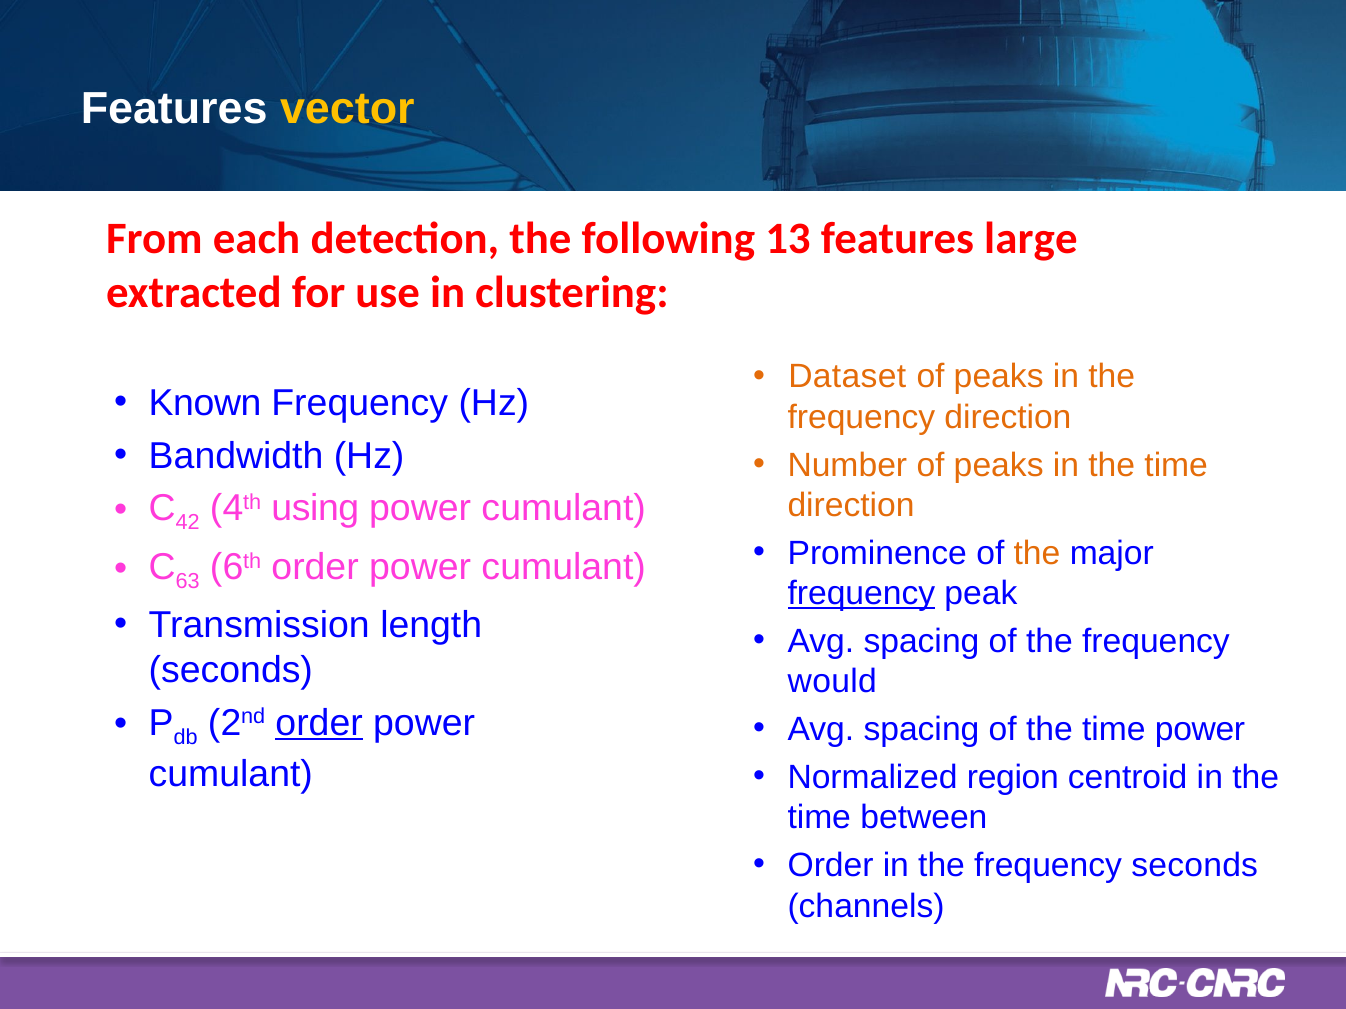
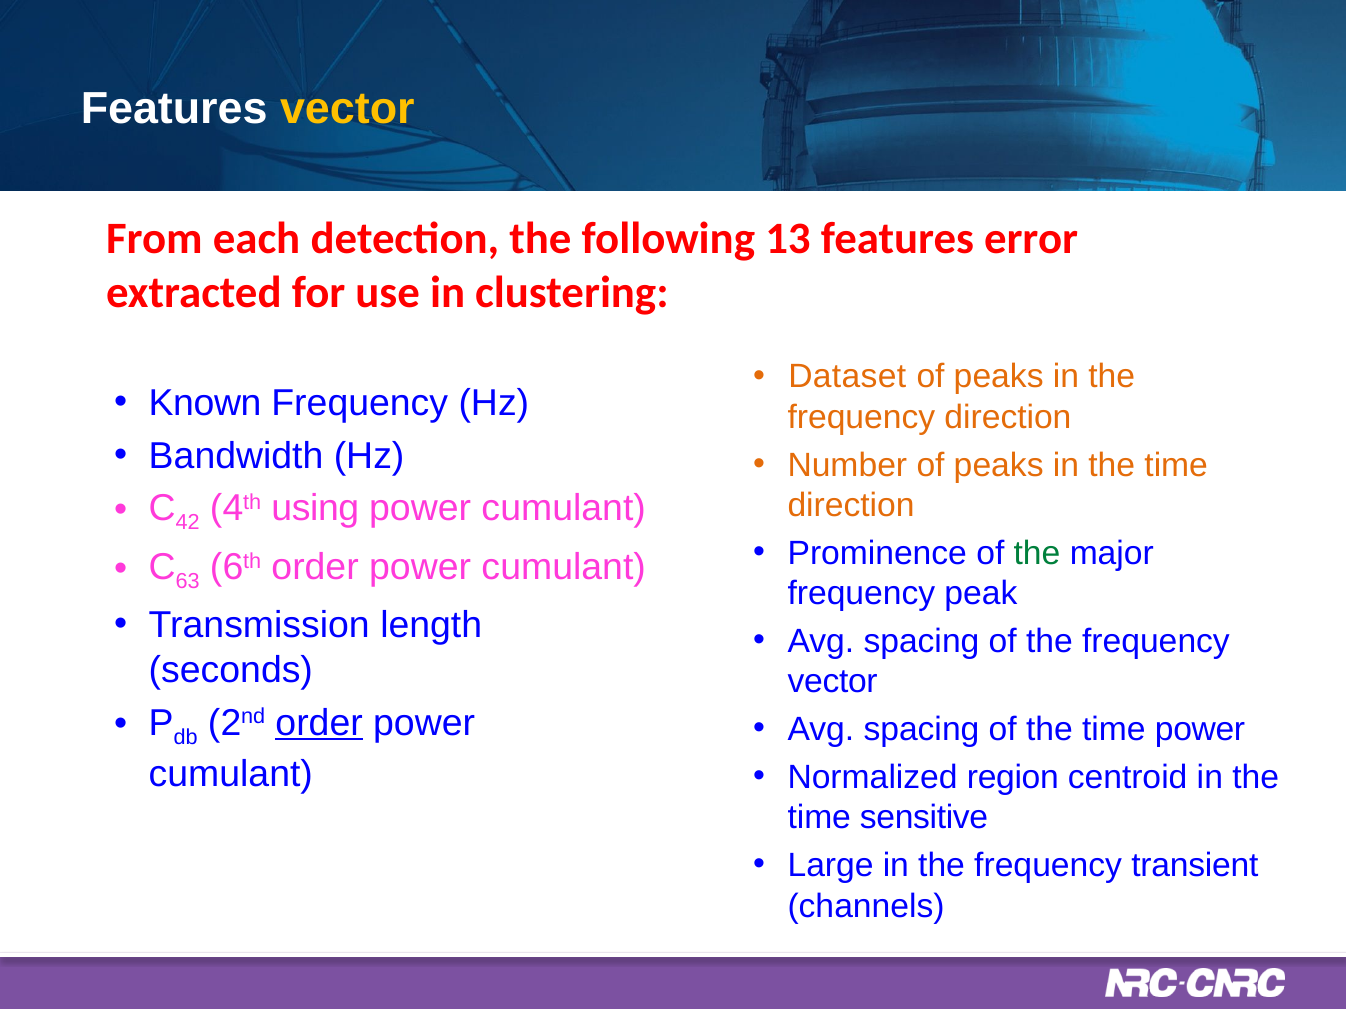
large: large -> error
the at (1037, 553) colour: orange -> green
frequency at (861, 594) underline: present -> none
would at (832, 682): would -> vector
between: between -> sensitive
Order at (831, 866): Order -> Large
frequency seconds: seconds -> transient
